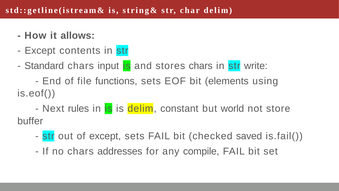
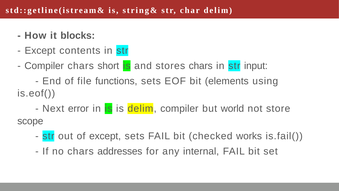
allows: allows -> blocks
Standard at (44, 66): Standard -> Compiler
input: input -> short
write: write -> input
rules: rules -> error
delim constant: constant -> compiler
buffer: buffer -> scope
saved: saved -> works
compile: compile -> internal
